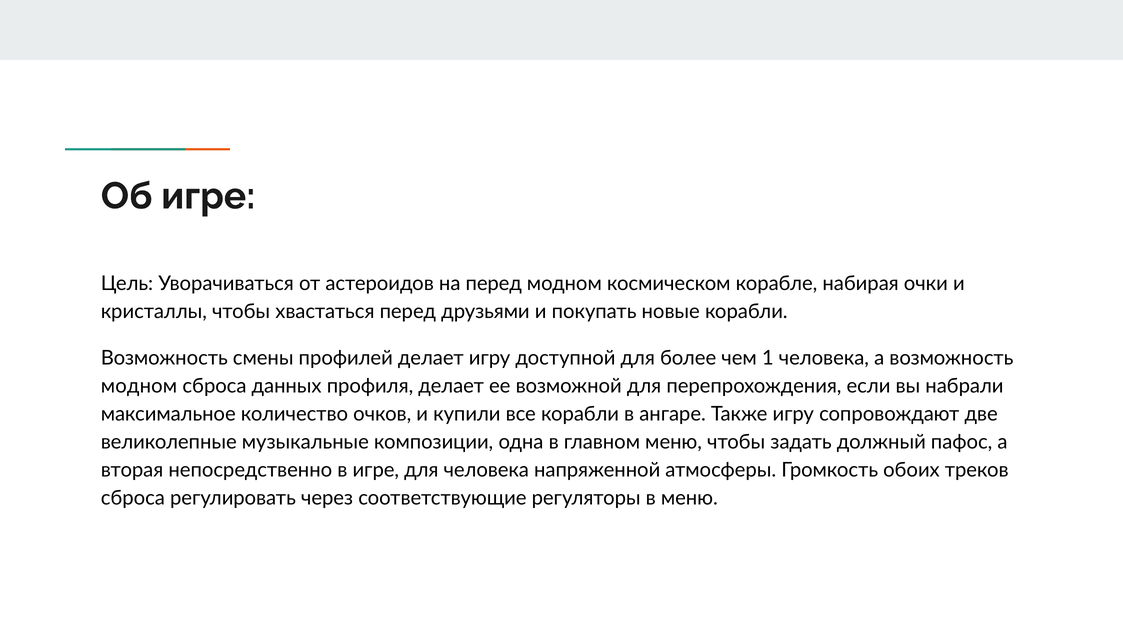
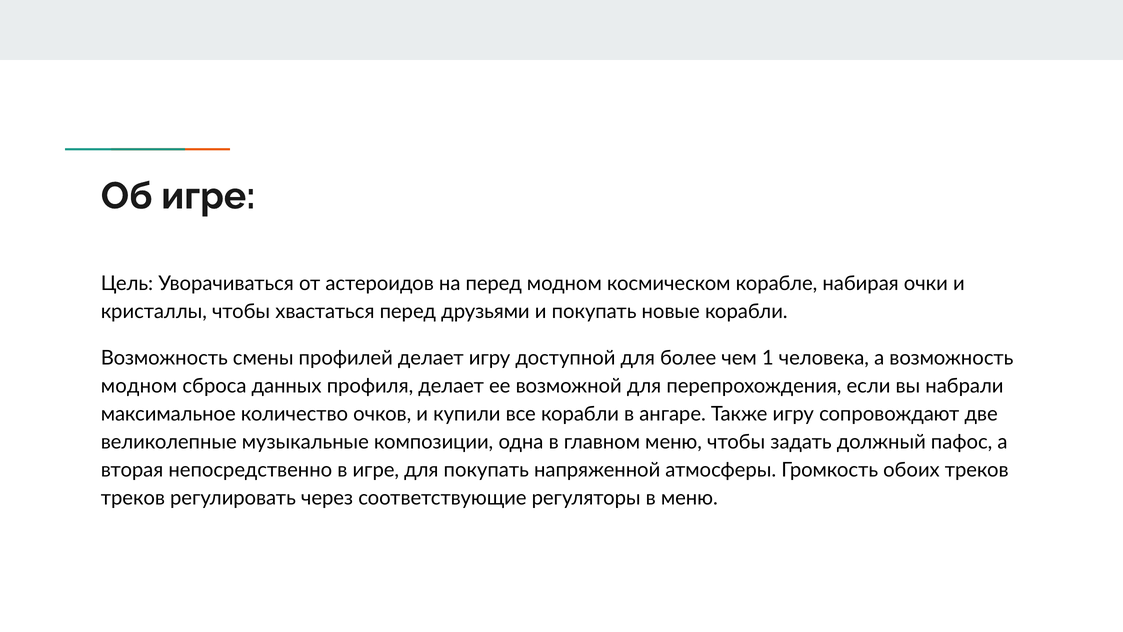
для человека: человека -> покупать
сброса at (133, 498): сброса -> треков
